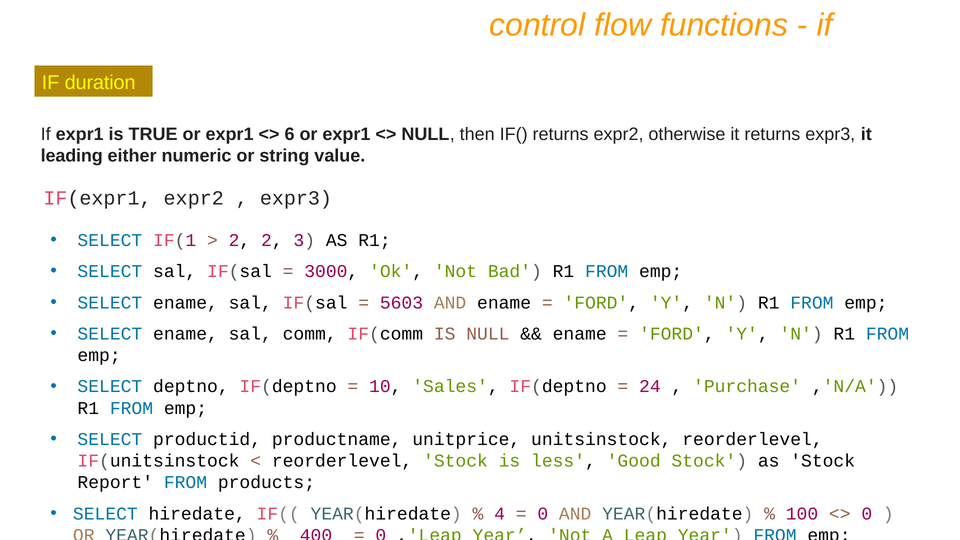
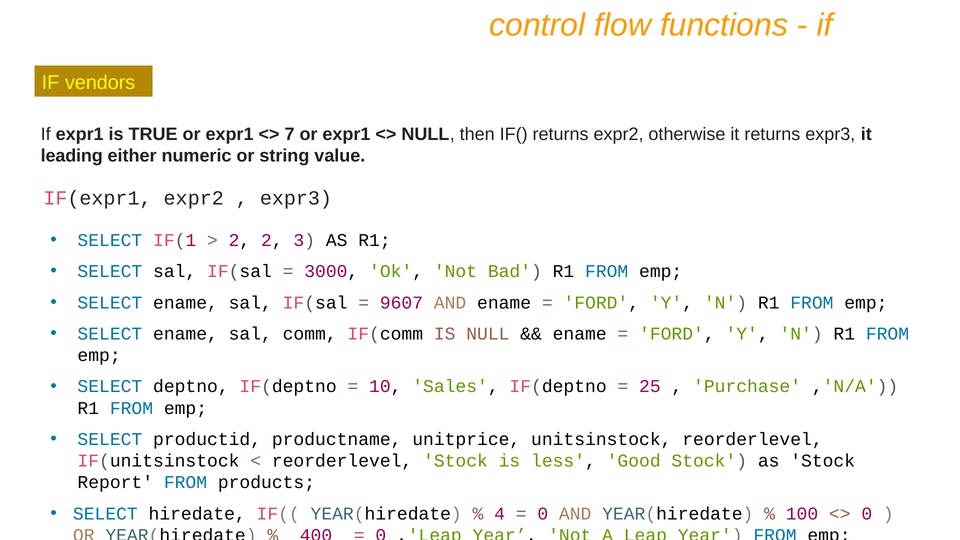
duration: duration -> vendors
6: 6 -> 7
5603: 5603 -> 9607
24: 24 -> 25
